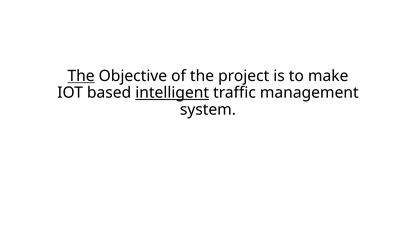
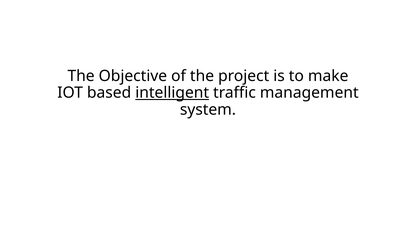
The at (81, 76) underline: present -> none
